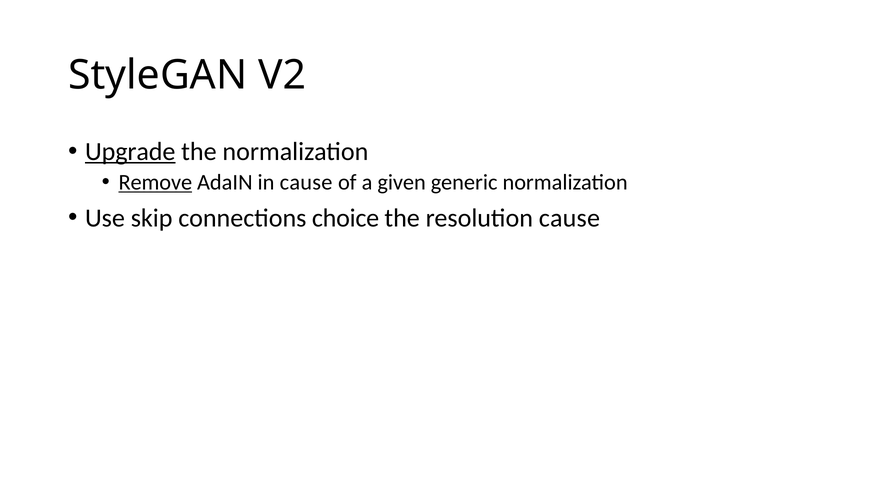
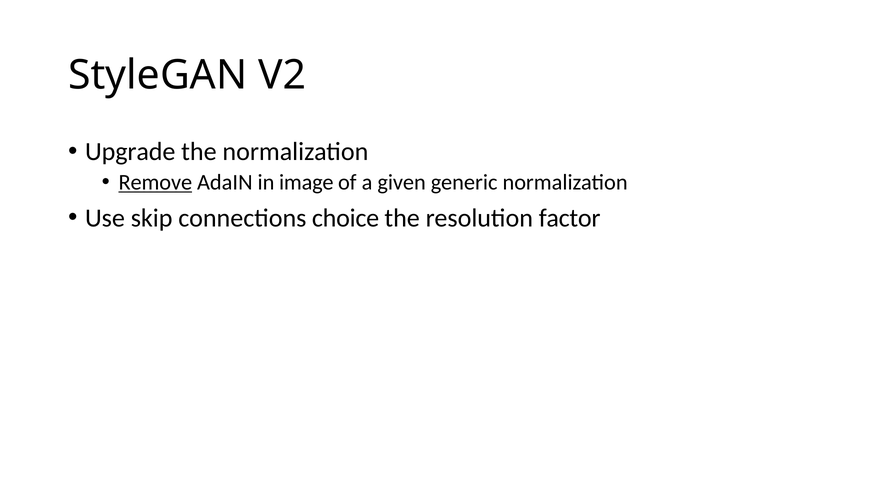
Upgrade underline: present -> none
in cause: cause -> image
resolution cause: cause -> factor
